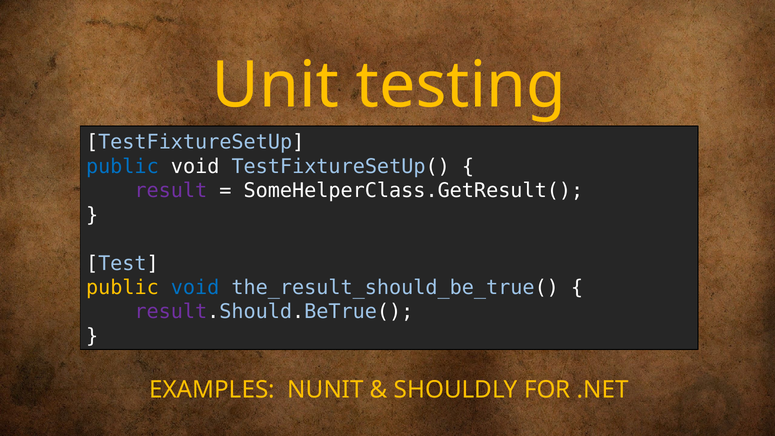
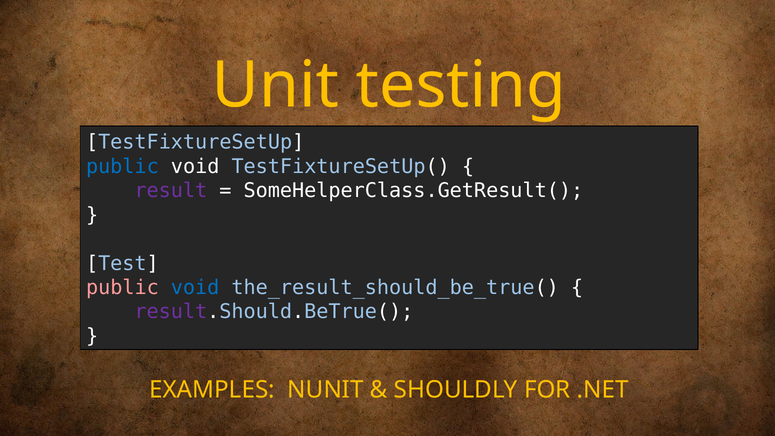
public at (122, 288) colour: yellow -> pink
